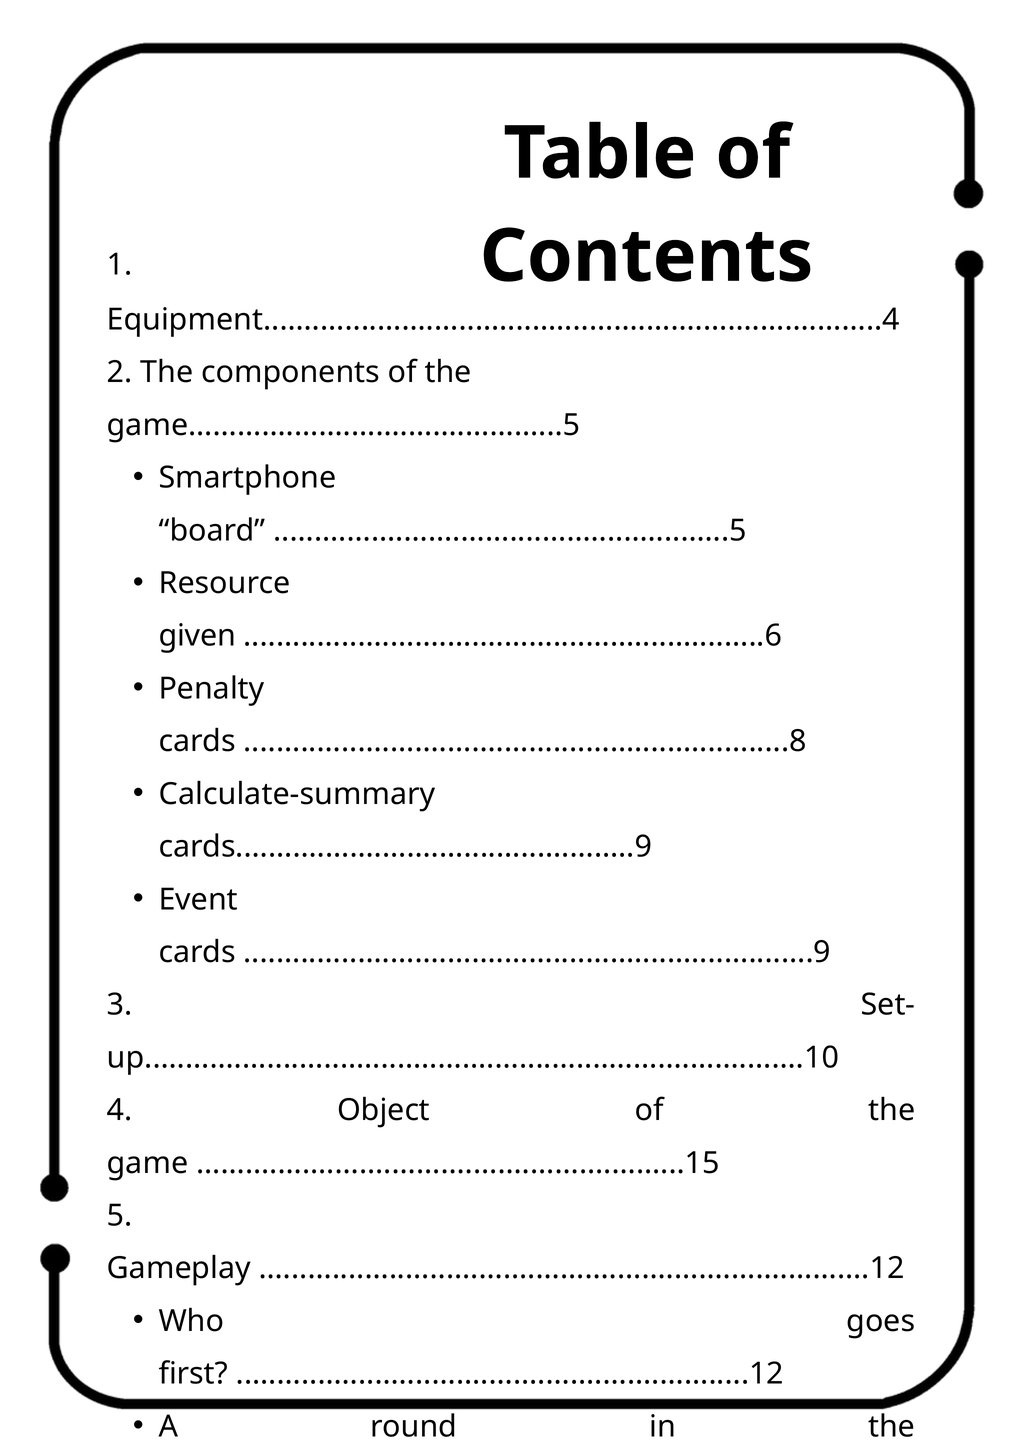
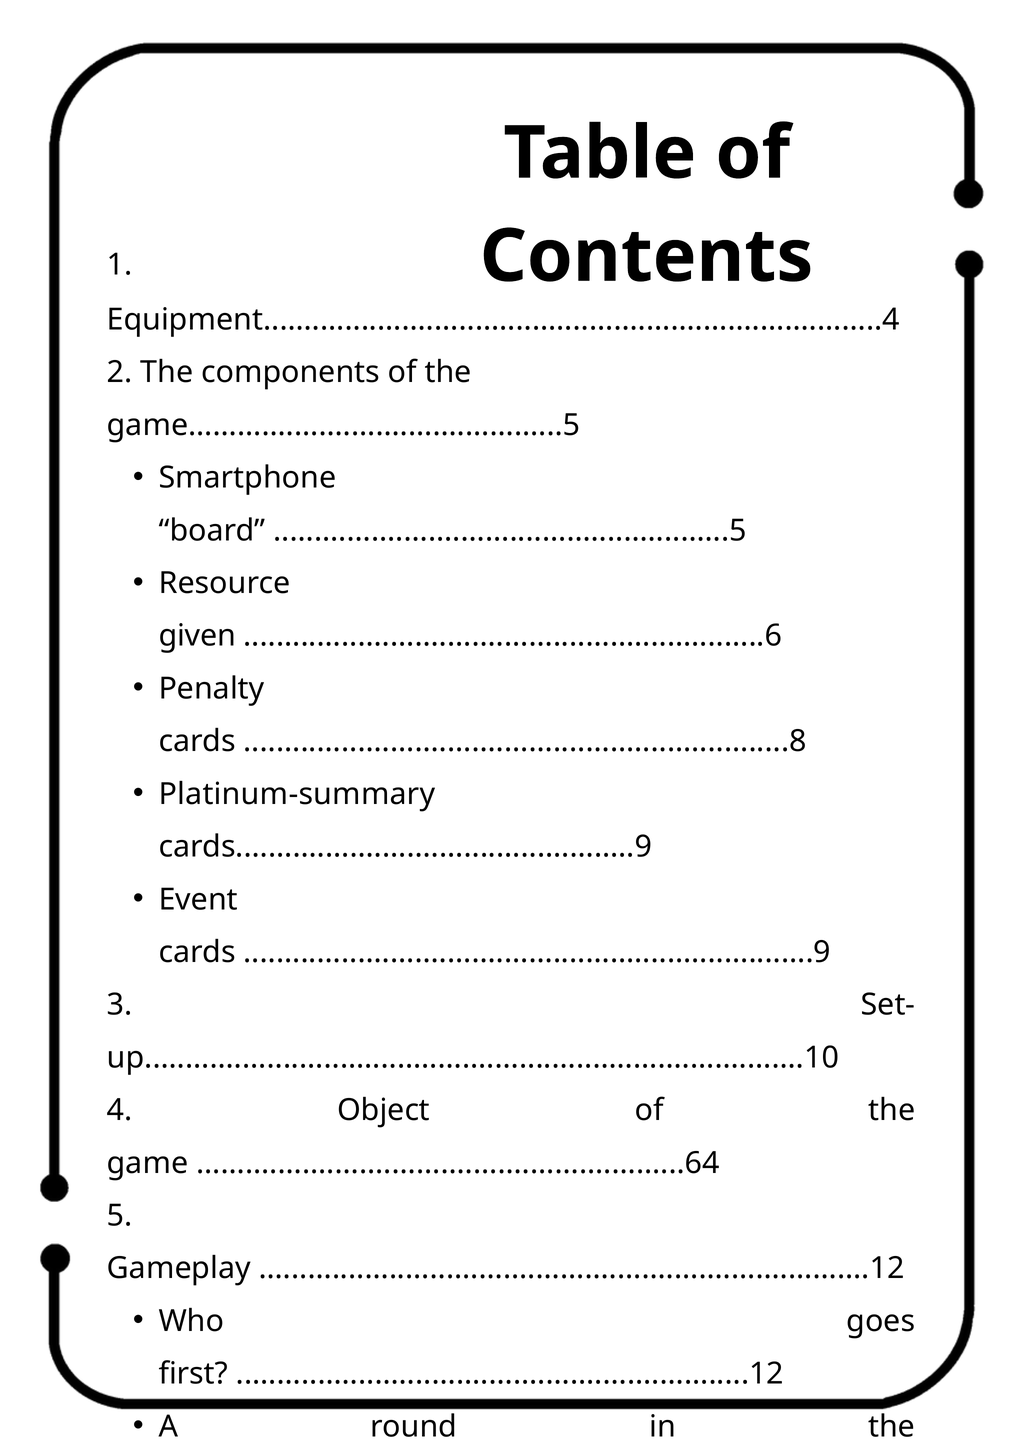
Calculate-summary: Calculate-summary -> Platinum-summary
............................................................15: ............................................................15 -> ............................................................64
